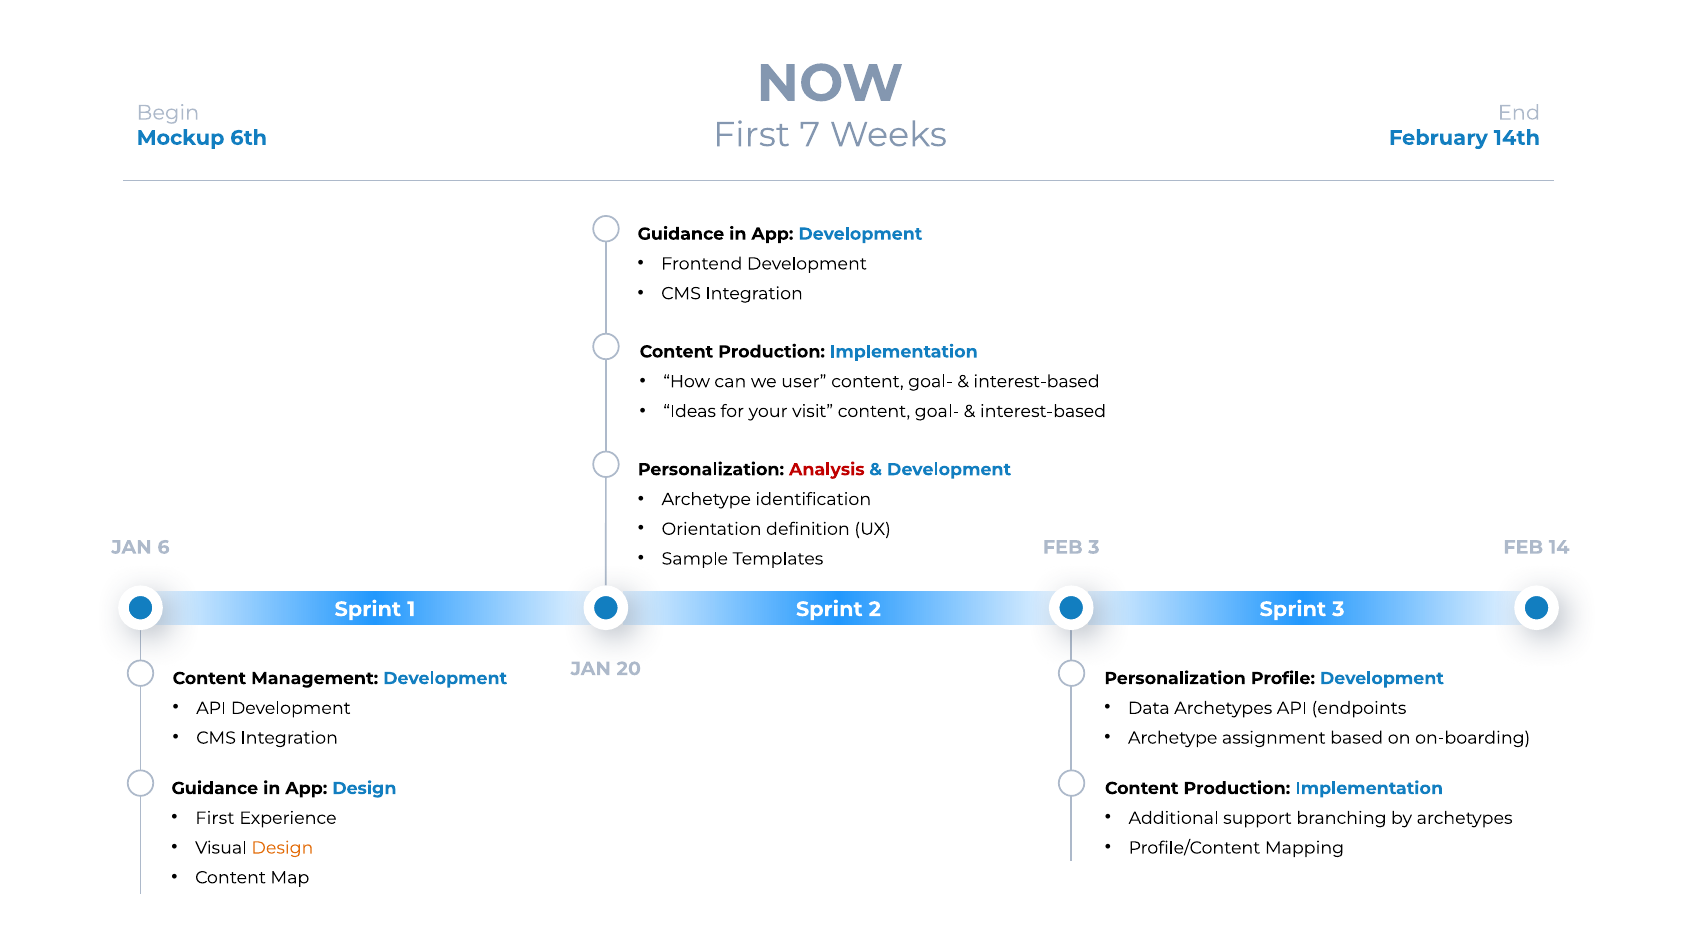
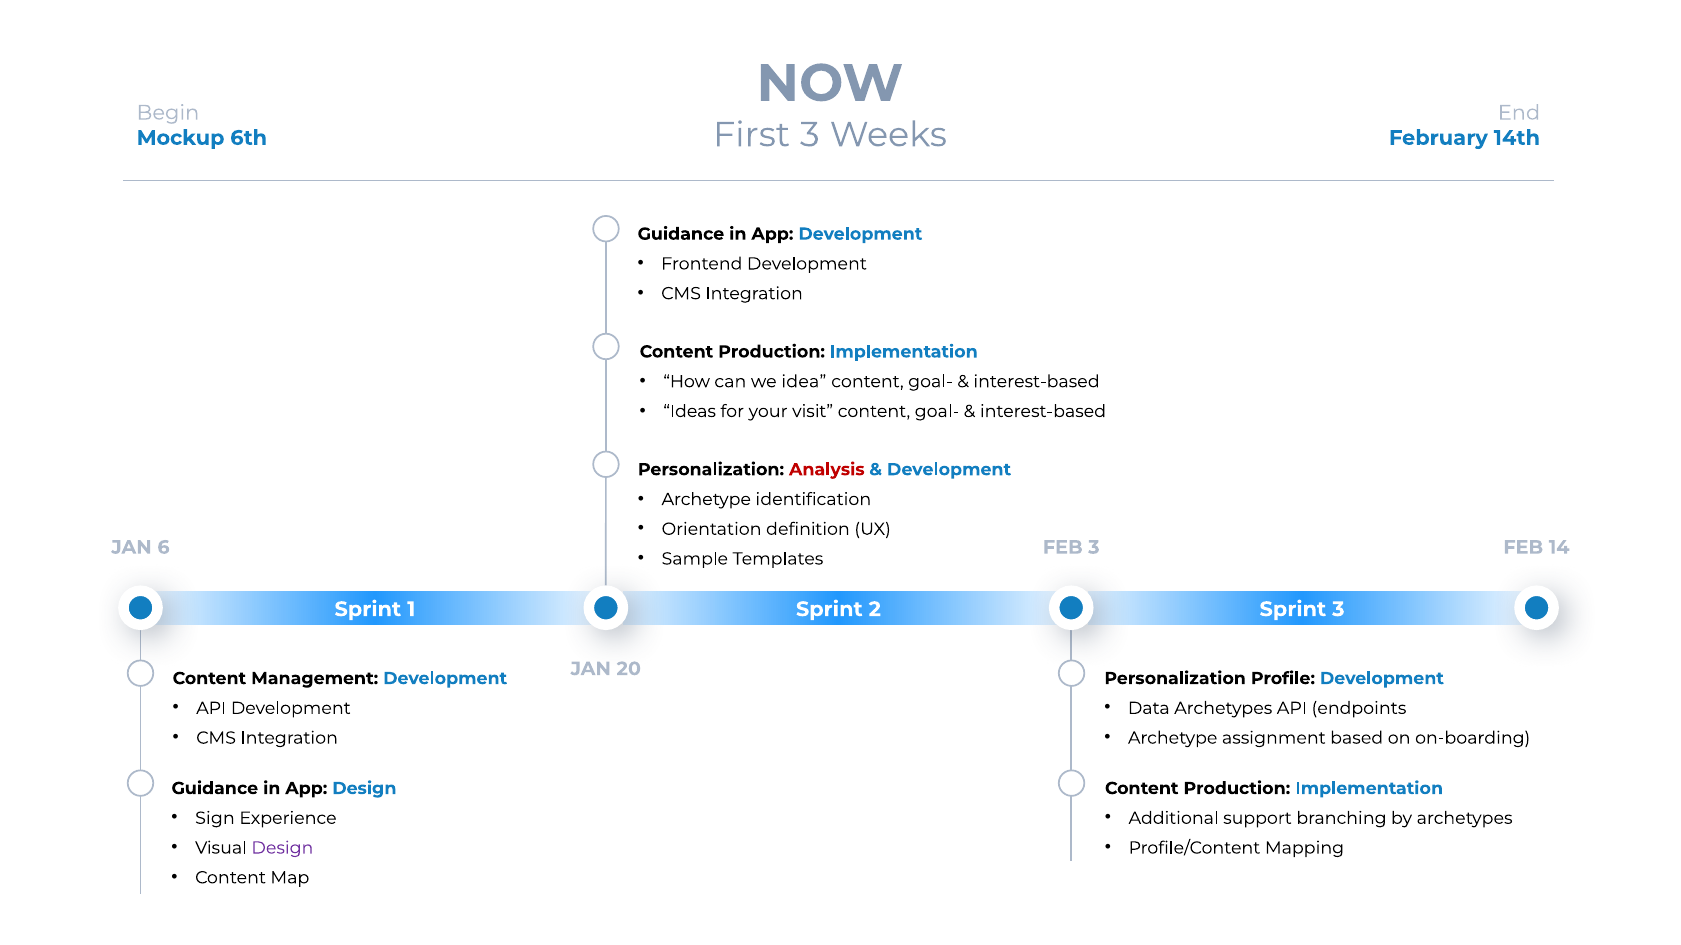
First 7: 7 -> 3
user: user -> idea
First at (215, 819): First -> Sign
Design at (282, 848) colour: orange -> purple
